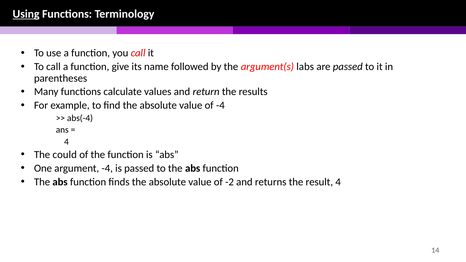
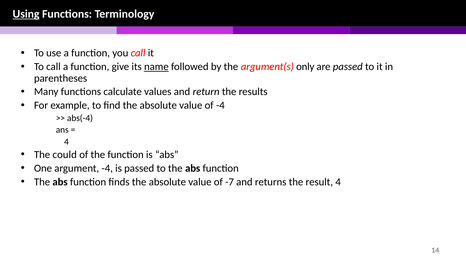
name underline: none -> present
labs: labs -> only
-2: -2 -> -7
